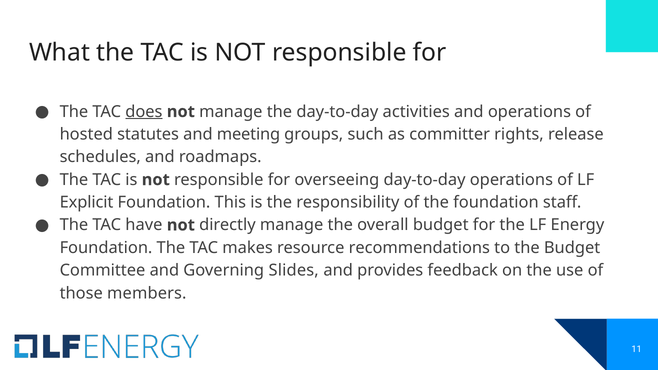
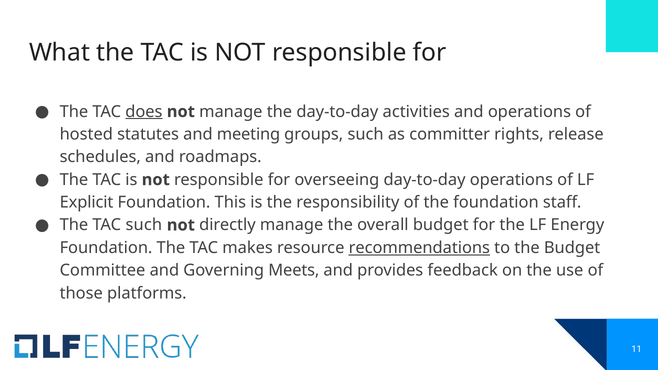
TAC have: have -> such
recommendations underline: none -> present
Slides: Slides -> Meets
members: members -> platforms
